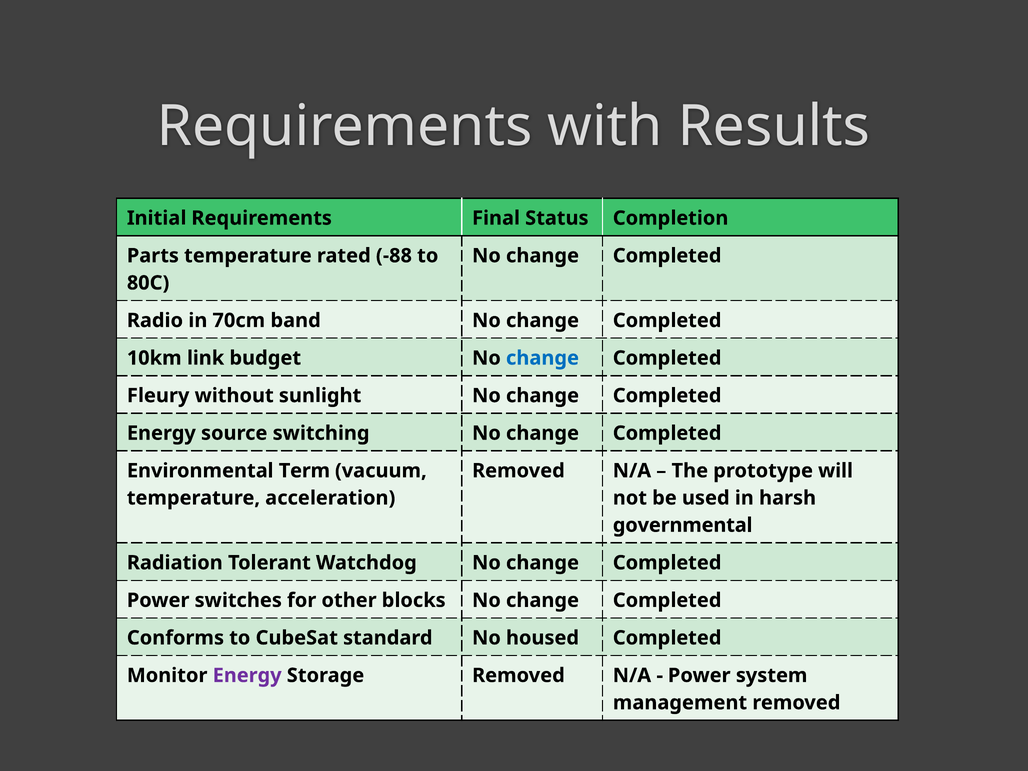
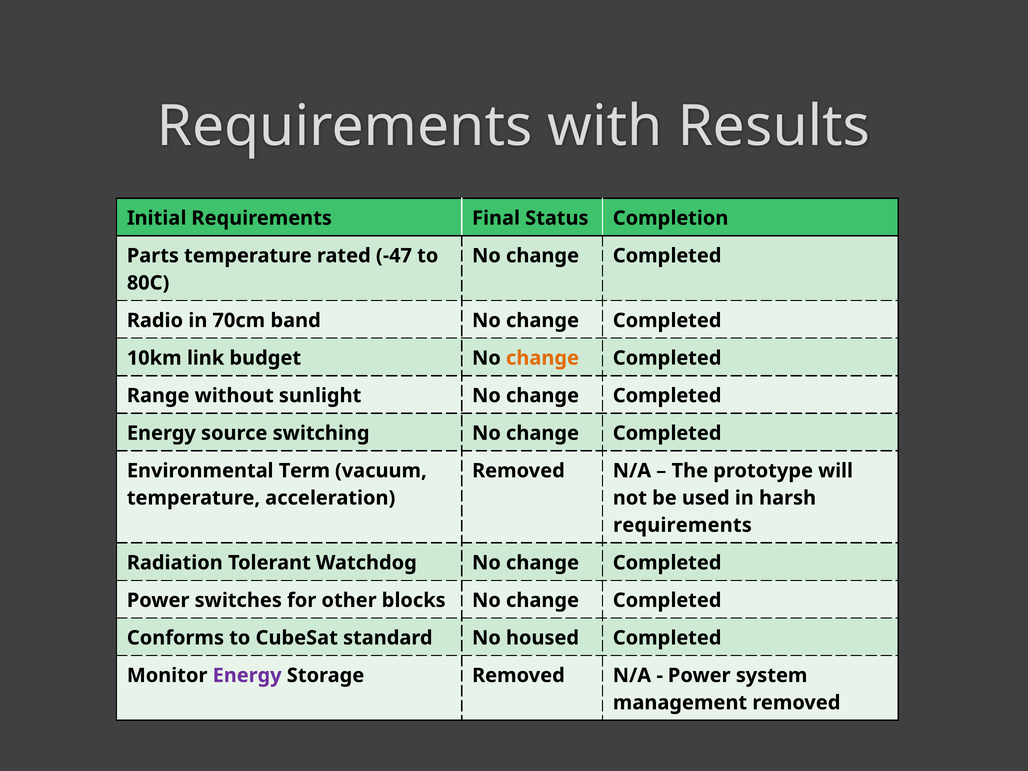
-88: -88 -> -47
change at (542, 358) colour: blue -> orange
Fleury: Fleury -> Range
governmental at (683, 525): governmental -> requirements
